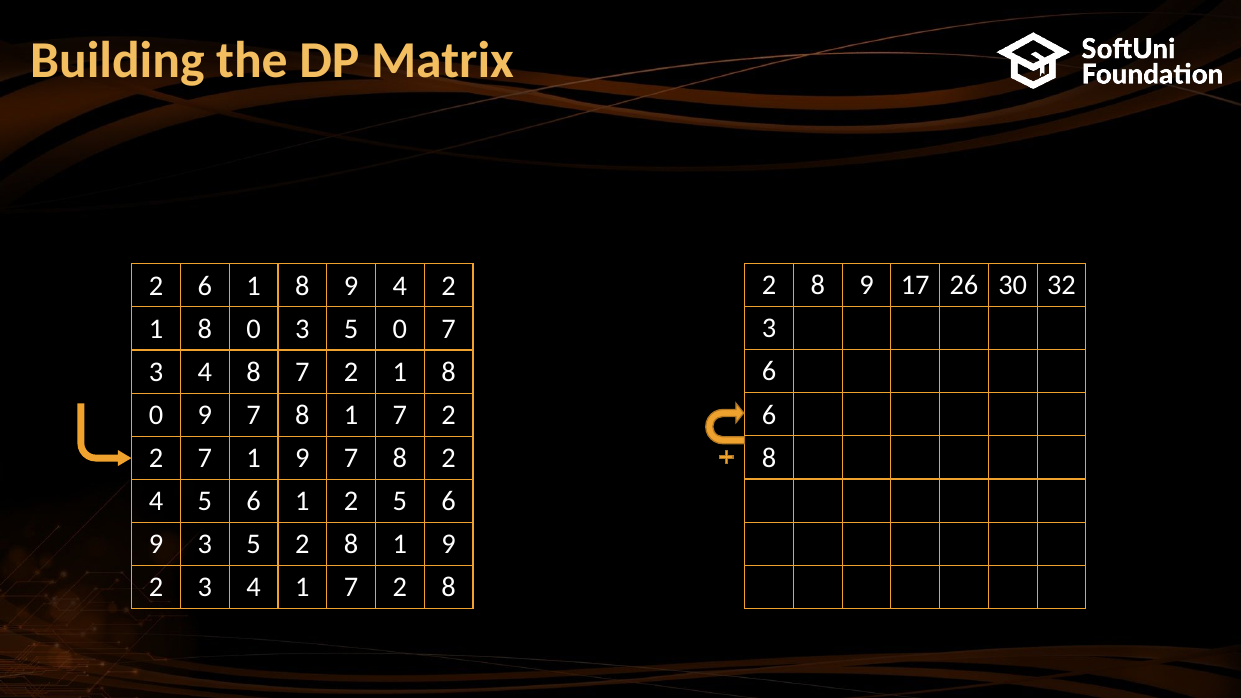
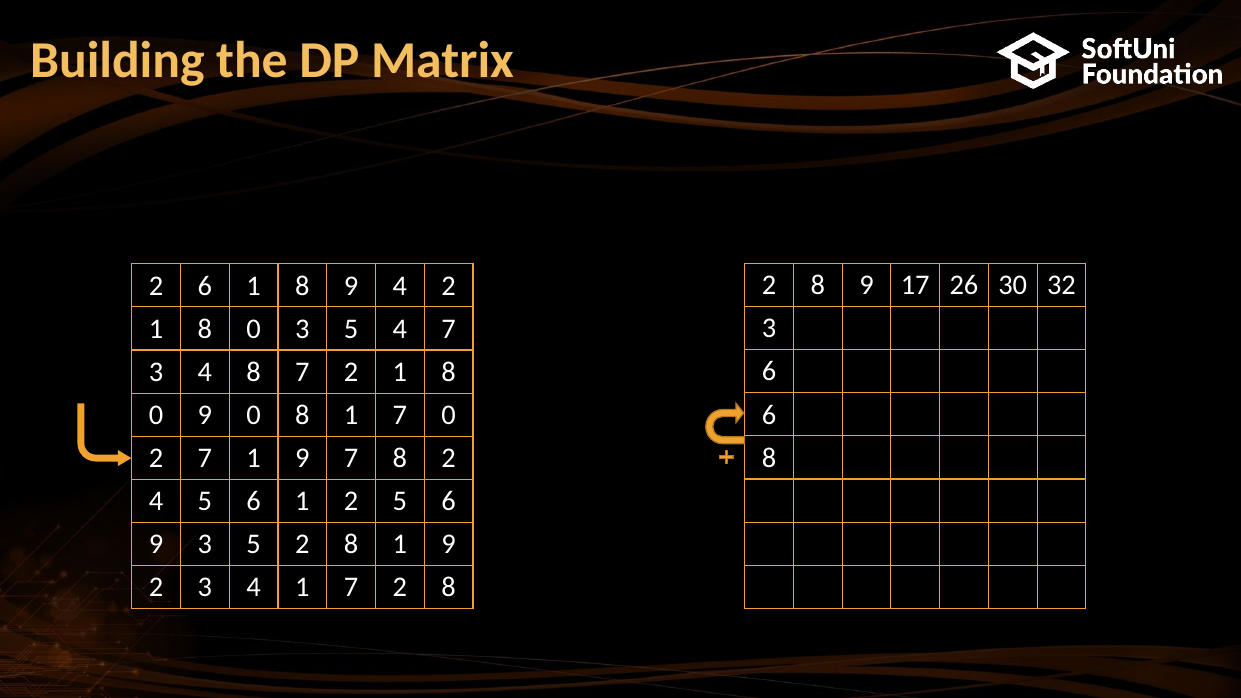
5 0: 0 -> 4
0 9 7: 7 -> 0
8 1 7 2: 2 -> 0
